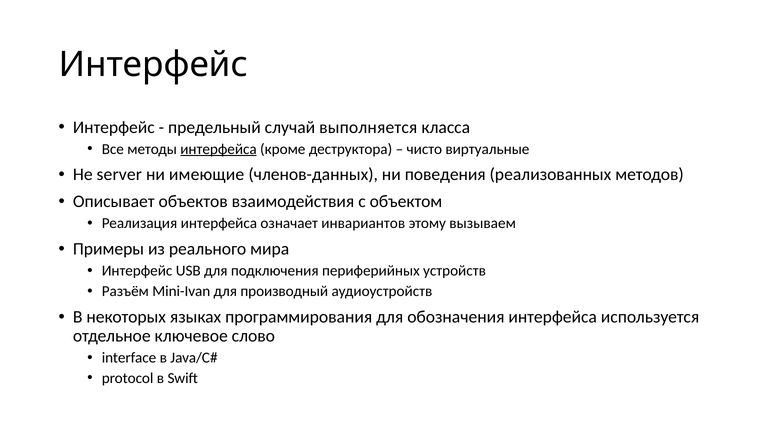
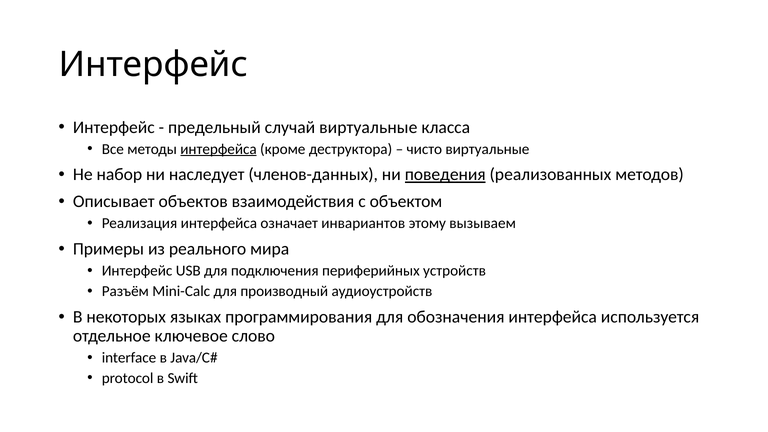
случай выполняется: выполняется -> виртуальные
server: server -> набор
имеющие: имеющие -> наследует
поведения underline: none -> present
Mini-Ivan: Mini-Ivan -> Mini-Calc
